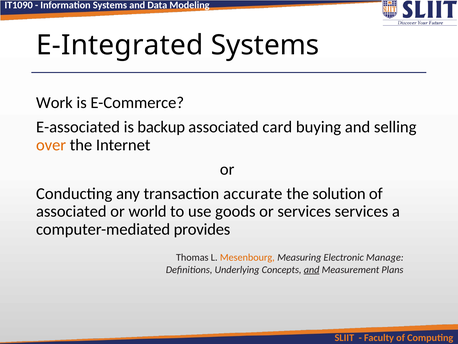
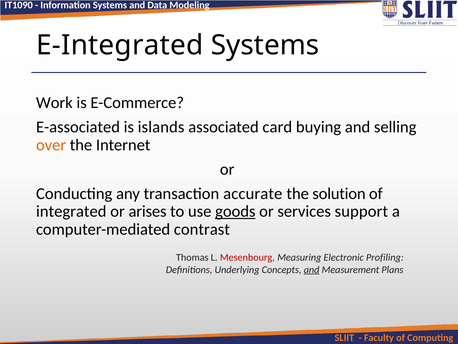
backup: backup -> islands
associated at (71, 211): associated -> integrated
world: world -> arises
goods underline: none -> present
services services: services -> support
provides: provides -> contrast
Mesenbourg colour: orange -> red
Manage: Manage -> Profiling
